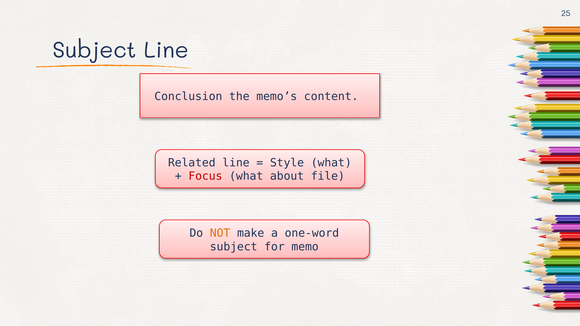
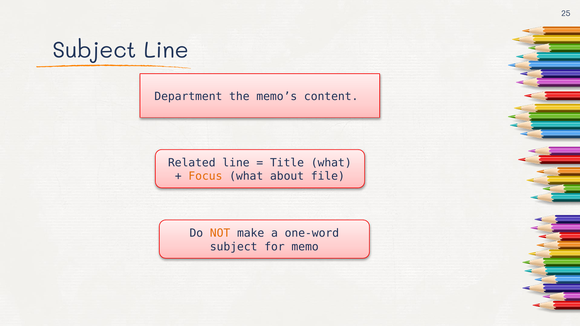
Conclusion: Conclusion -> Department
Style: Style -> Title
Focus colour: red -> orange
